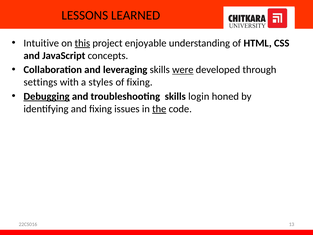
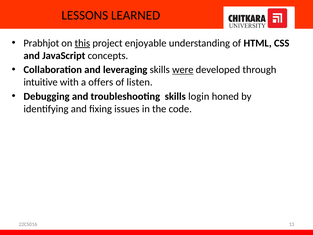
Intuitive: Intuitive -> Prabhjot
settings: settings -> intuitive
styles: styles -> offers
of fixing: fixing -> listen
Debugging underline: present -> none
the underline: present -> none
